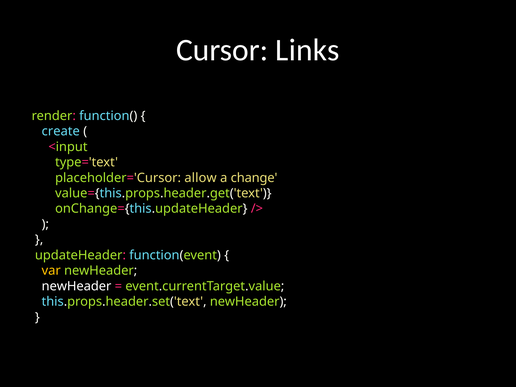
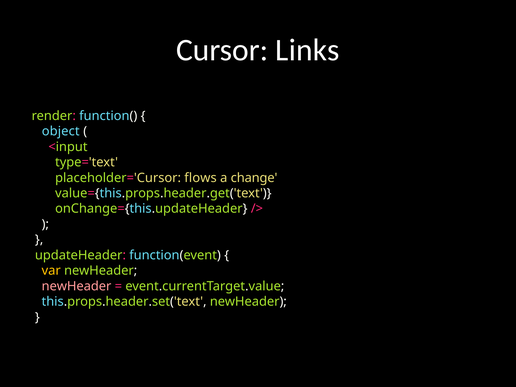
create: create -> object
allow: allow -> flows
newHeader at (77, 286) colour: white -> pink
